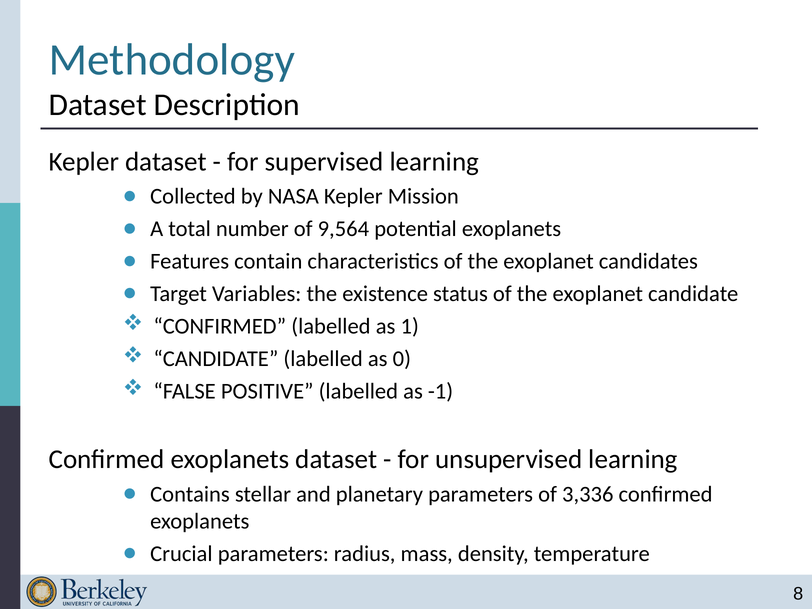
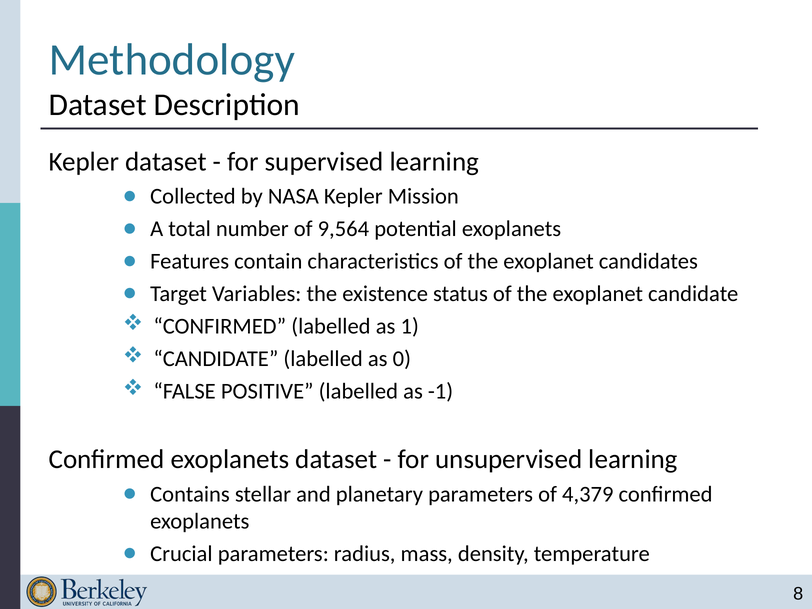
3,336: 3,336 -> 4,379
